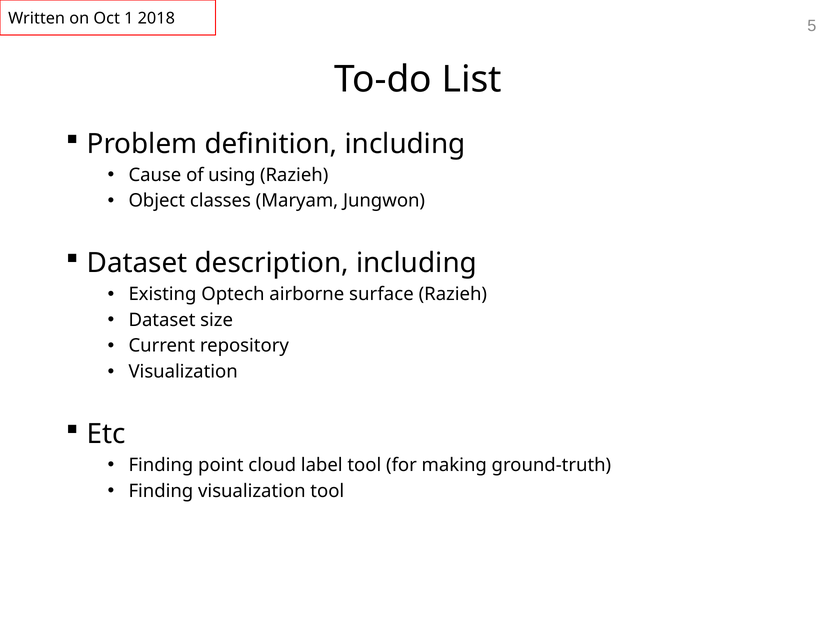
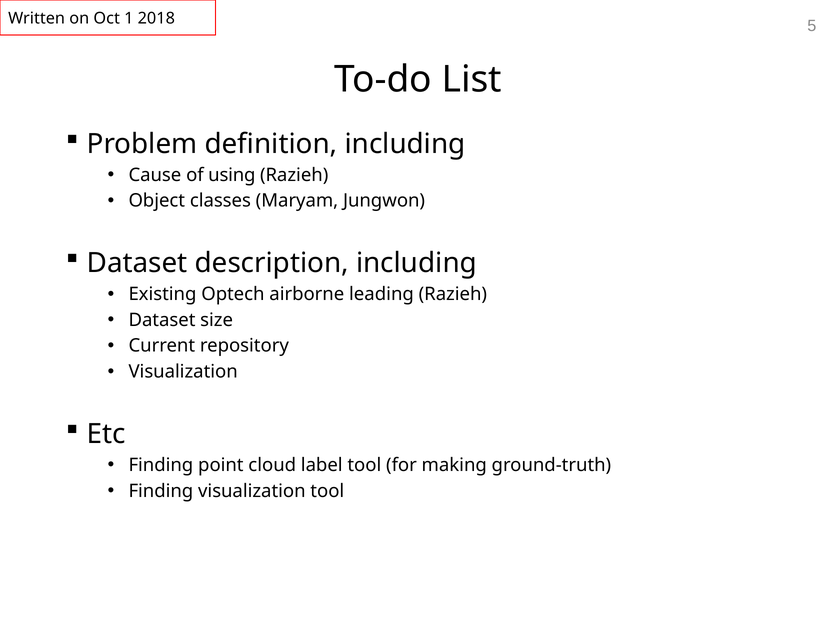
surface: surface -> leading
